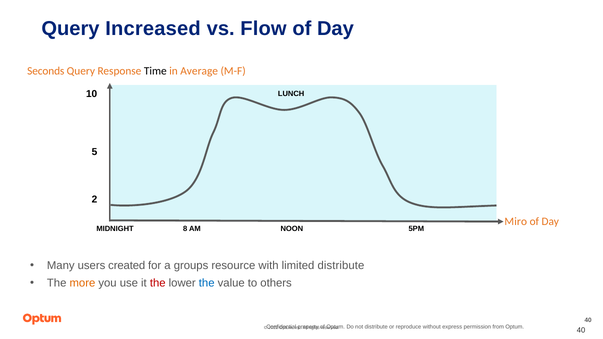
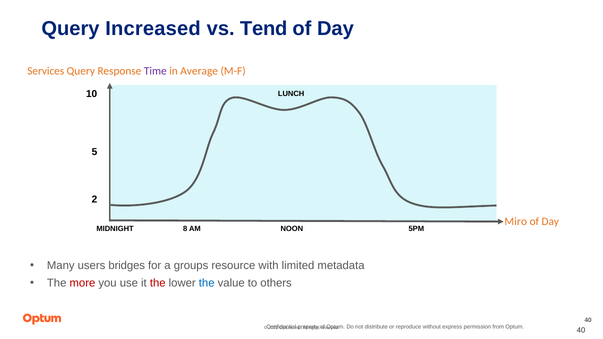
Flow: Flow -> Tend
Seconds: Seconds -> Services
Time colour: black -> purple
created: created -> bridges
limited distribute: distribute -> metadata
more colour: orange -> red
